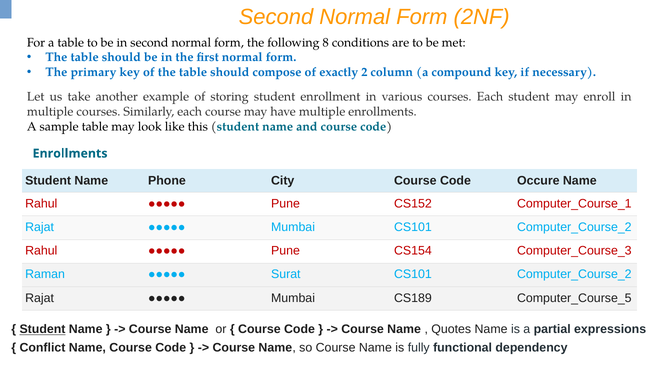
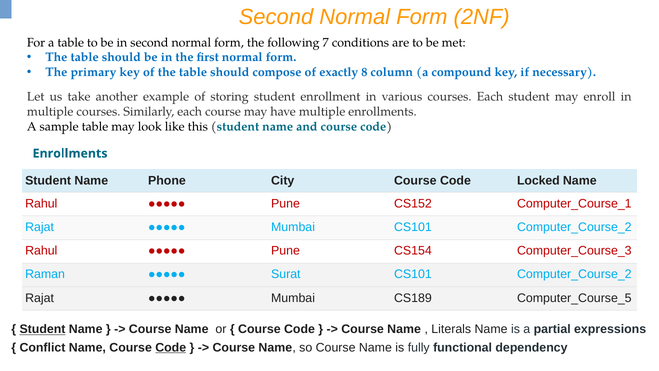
8: 8 -> 7
2: 2 -> 8
Occure: Occure -> Locked
Quotes: Quotes -> Literals
Code at (171, 347) underline: none -> present
